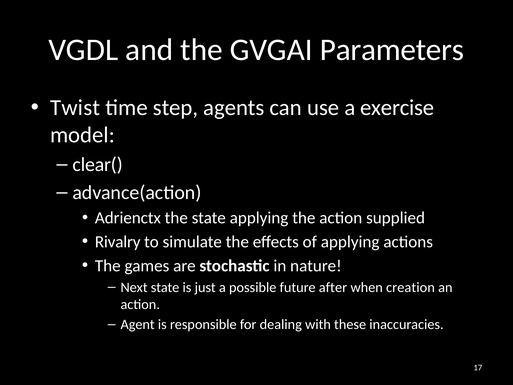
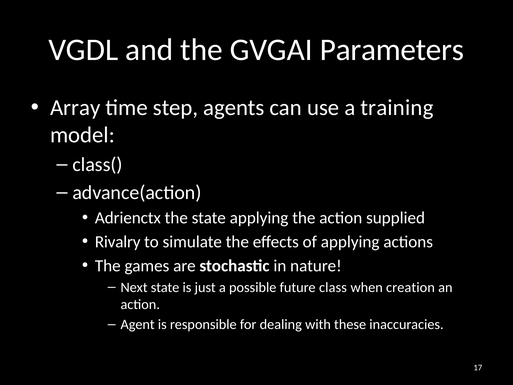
Twist: Twist -> Array
exercise: exercise -> training
clear(: clear( -> class(
after: after -> class
